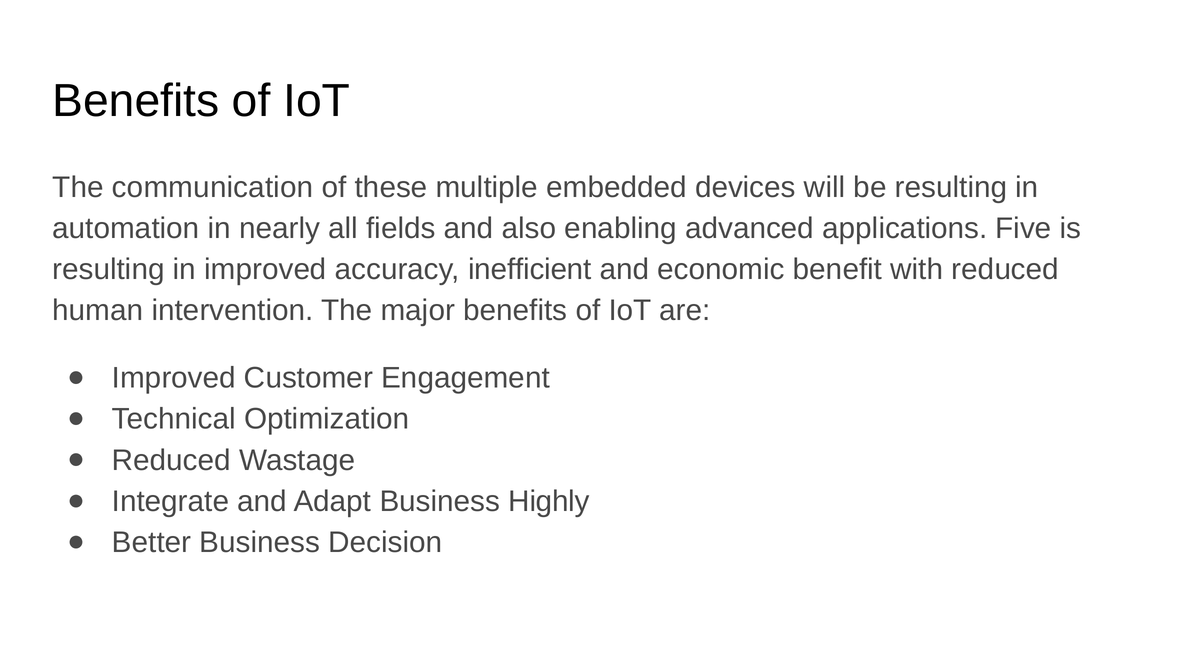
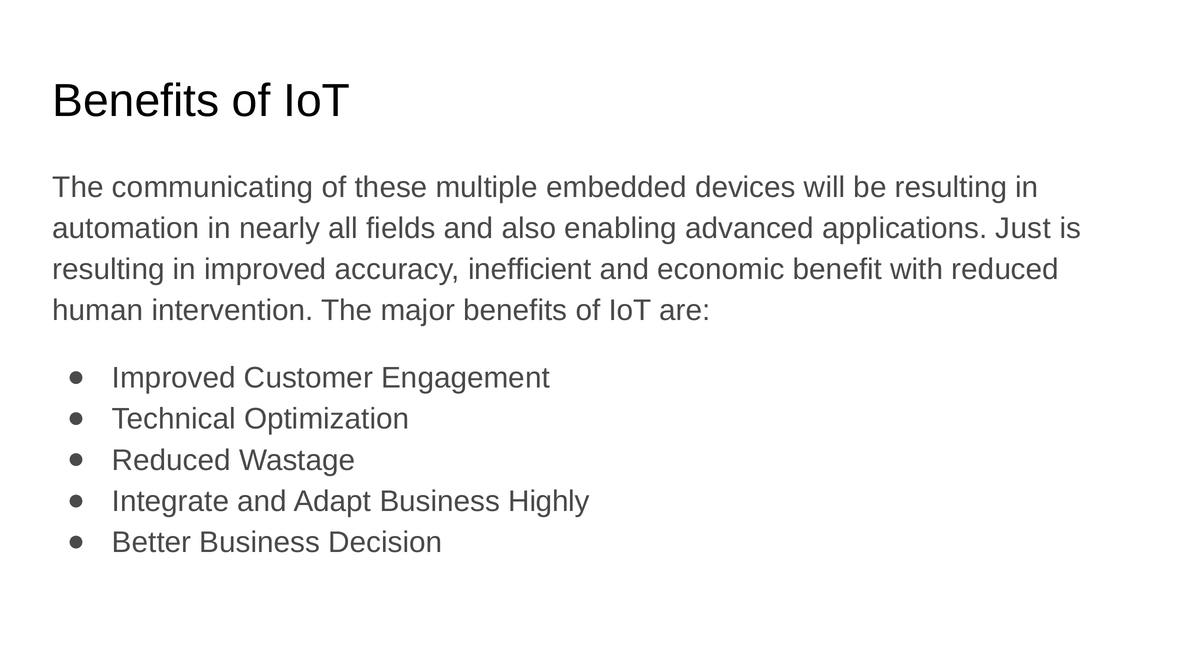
communication: communication -> communicating
Five: Five -> Just
